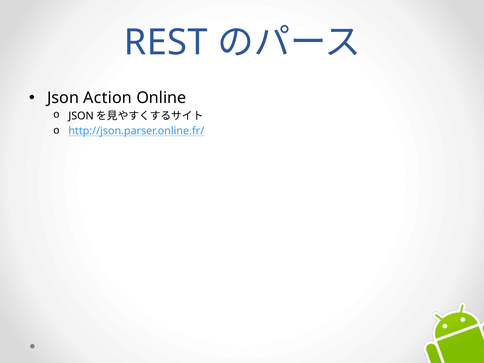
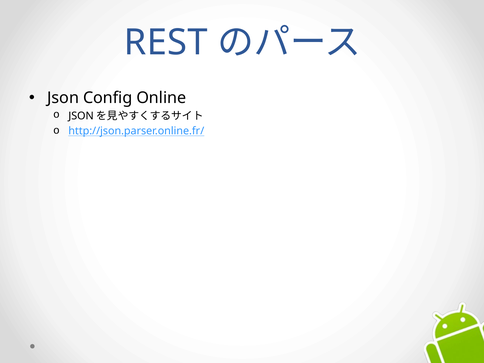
Action: Action -> Config
